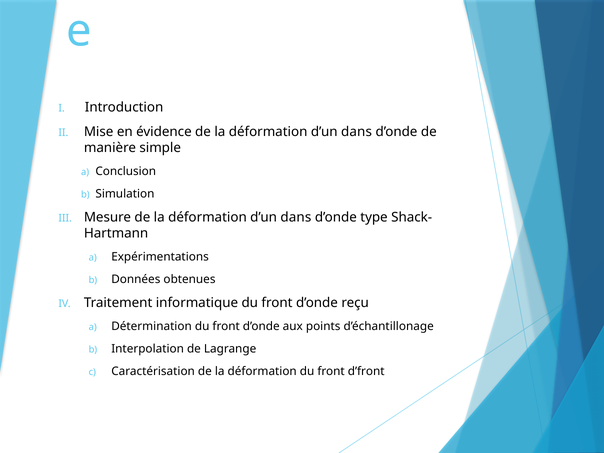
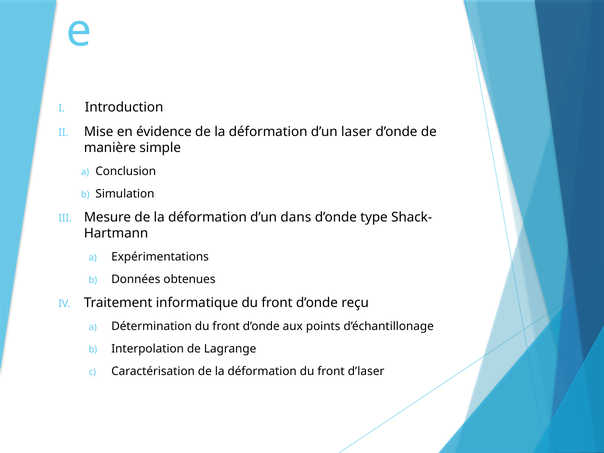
dans at (357, 132): dans -> laser
d’front: d’front -> d’laser
